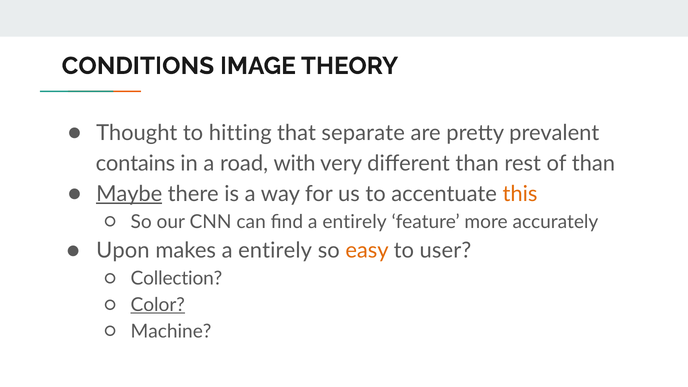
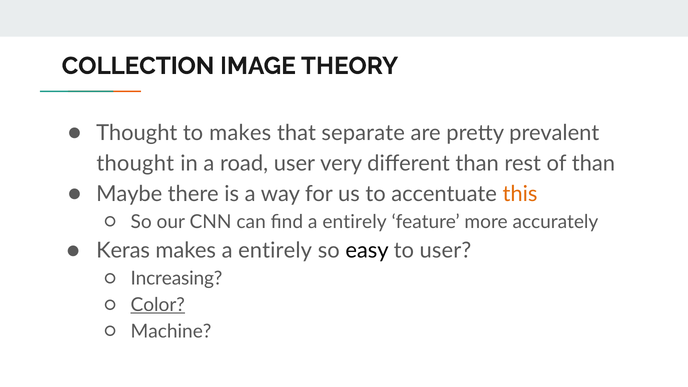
CONDITIONS: CONDITIONS -> COLLECTION
to hitting: hitting -> makes
contains at (135, 163): contains -> thought
road with: with -> user
Maybe underline: present -> none
Upon: Upon -> Keras
easy colour: orange -> black
Collection: Collection -> Increasing
